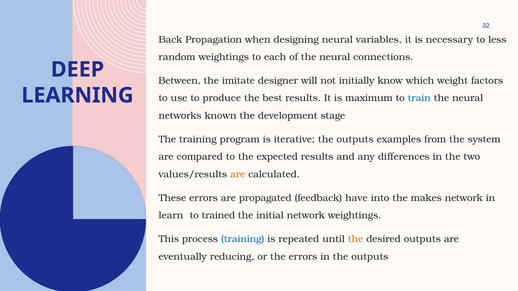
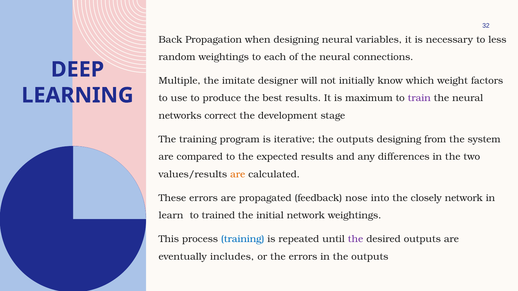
Between: Between -> Multiple
train colour: blue -> purple
known: known -> correct
outputs examples: examples -> designing
have: have -> nose
makes: makes -> closely
the at (356, 239) colour: orange -> purple
reducing: reducing -> includes
